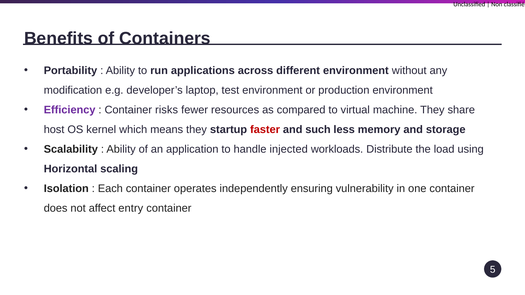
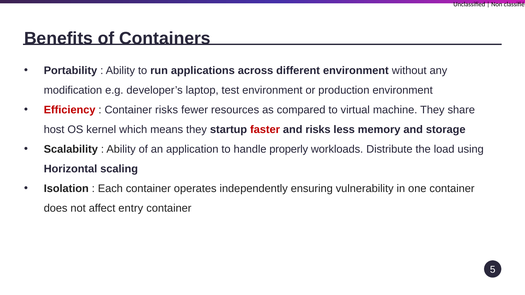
Efficiency colour: purple -> red
and such: such -> risks
injected: injected -> properly
